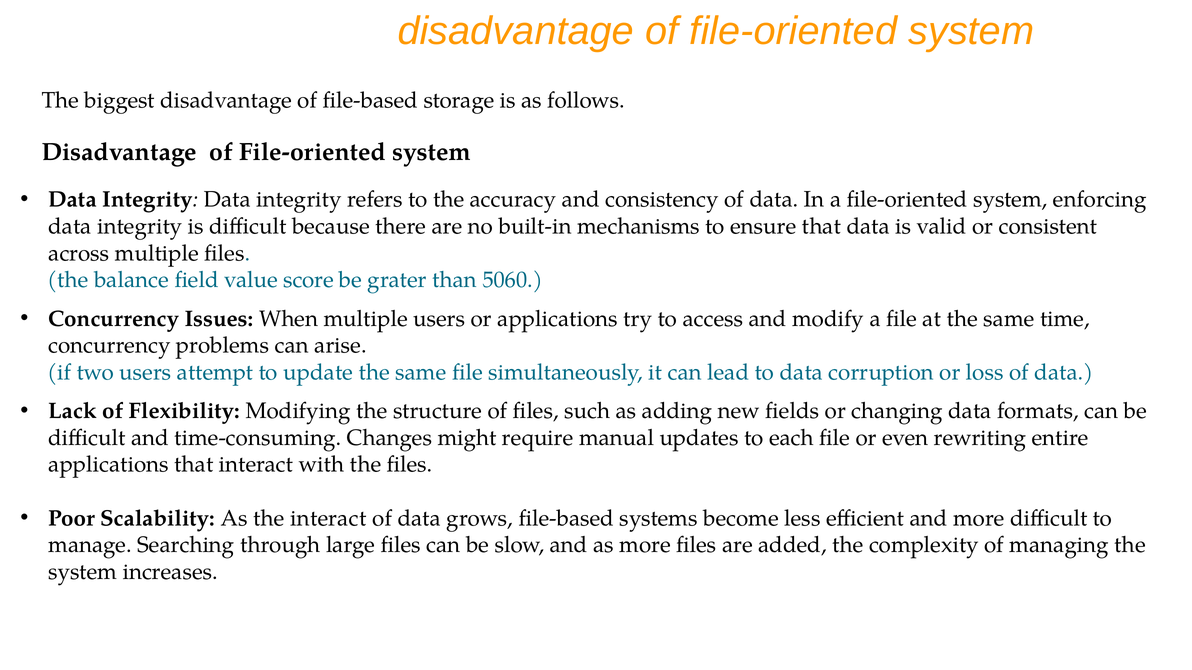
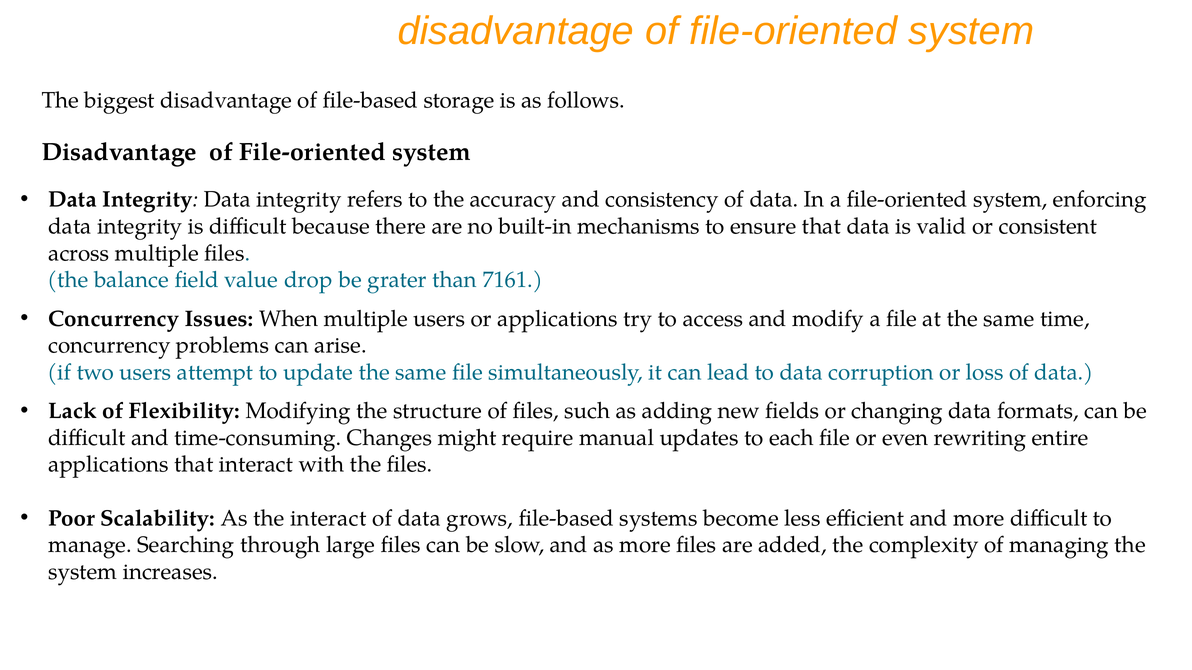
score: score -> drop
5060: 5060 -> 7161
